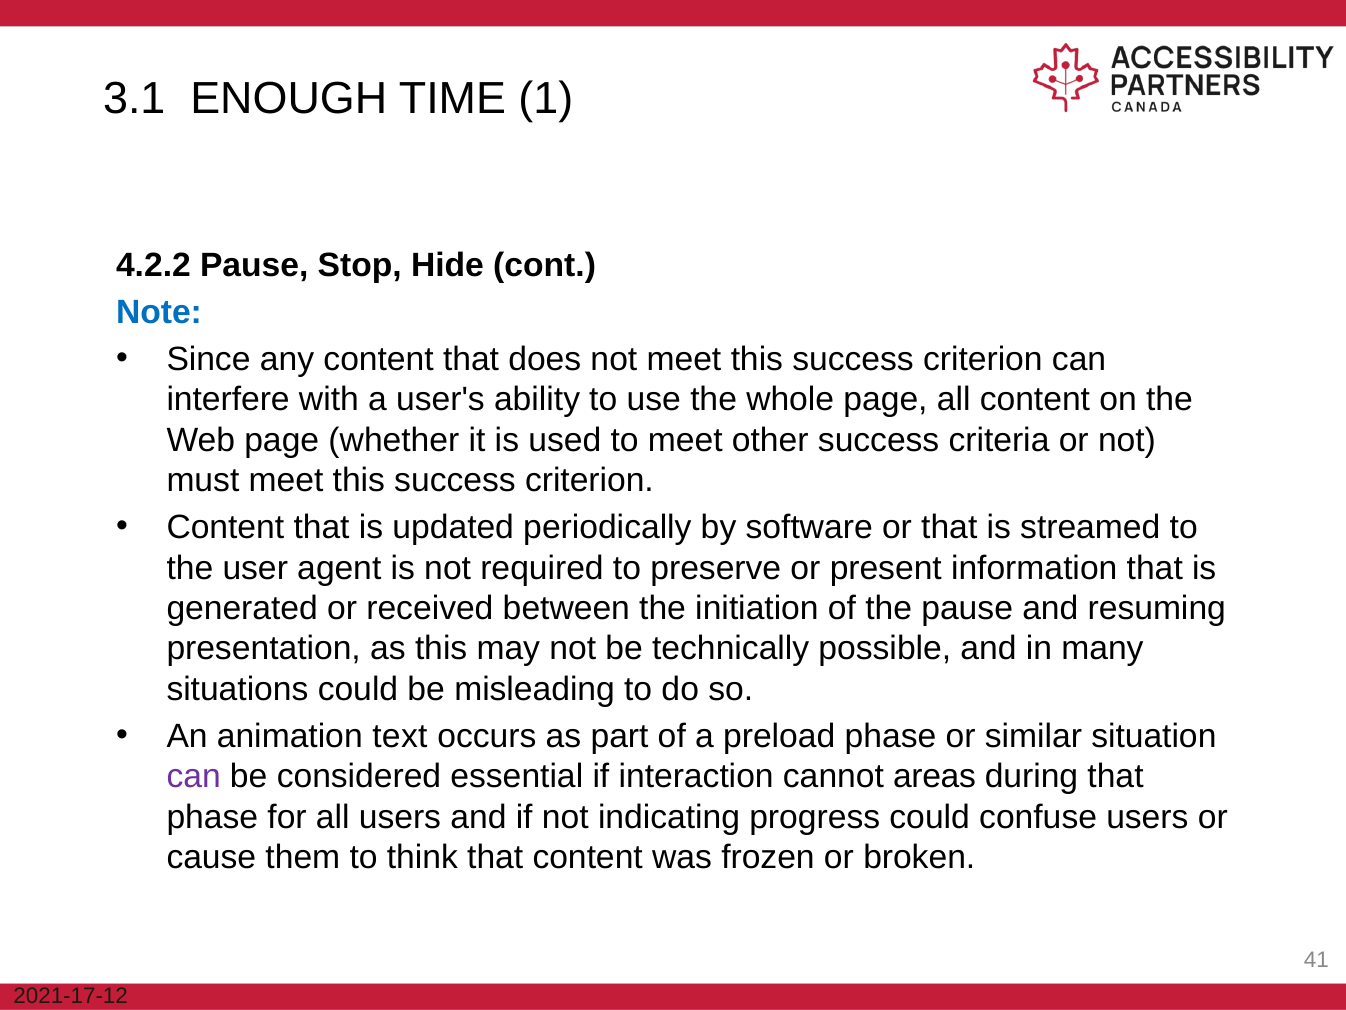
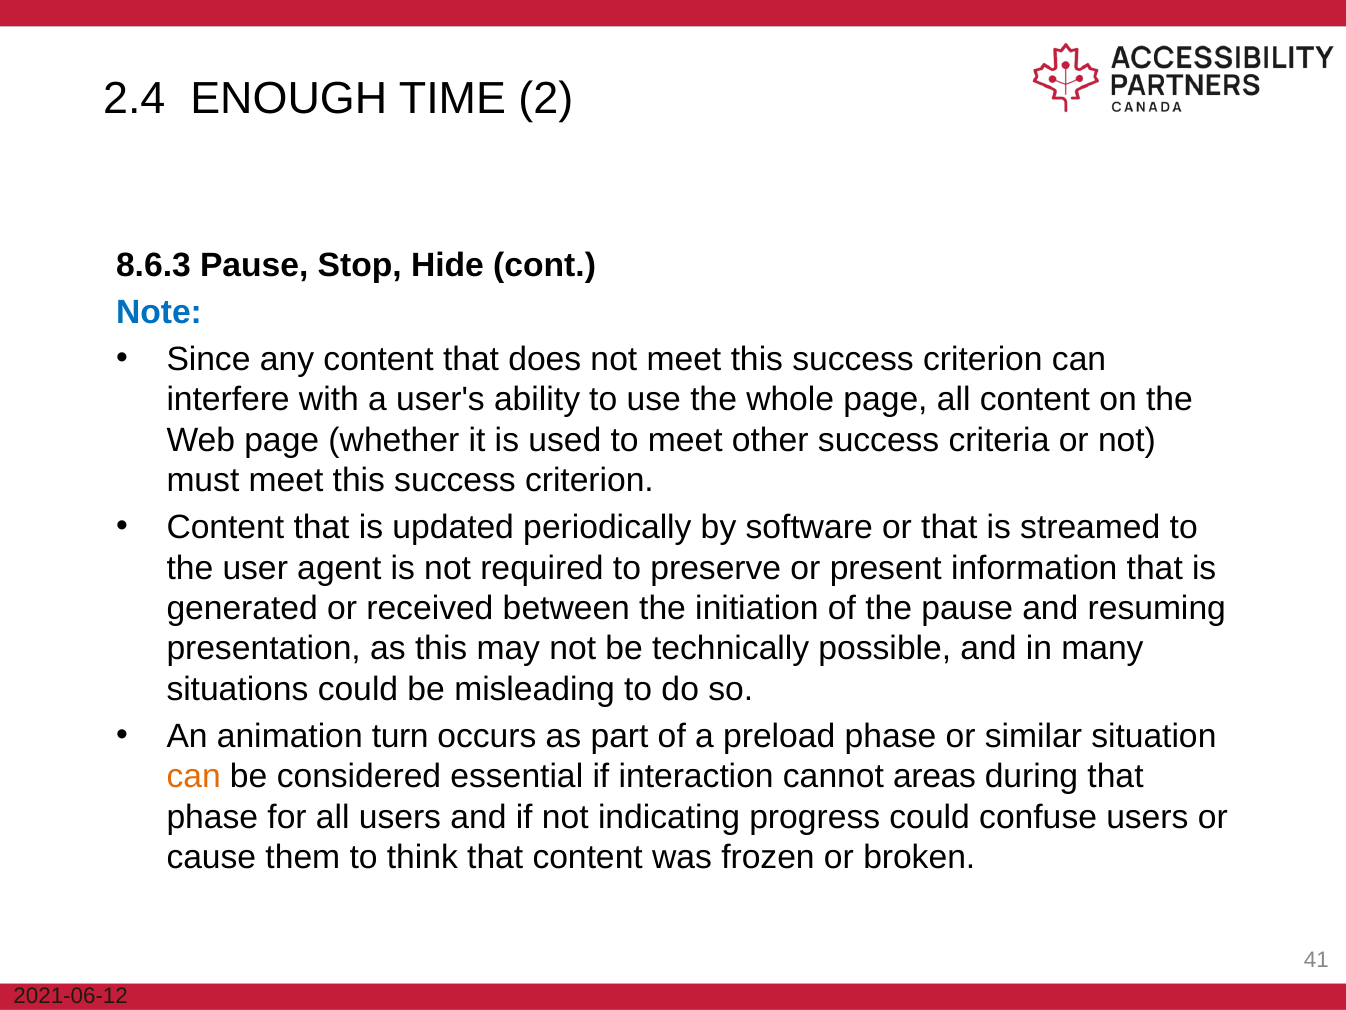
3.1: 3.1 -> 2.4
1: 1 -> 2
4.2.2: 4.2.2 -> 8.6.3
text: text -> turn
can at (194, 776) colour: purple -> orange
2021-17-12: 2021-17-12 -> 2021-06-12
